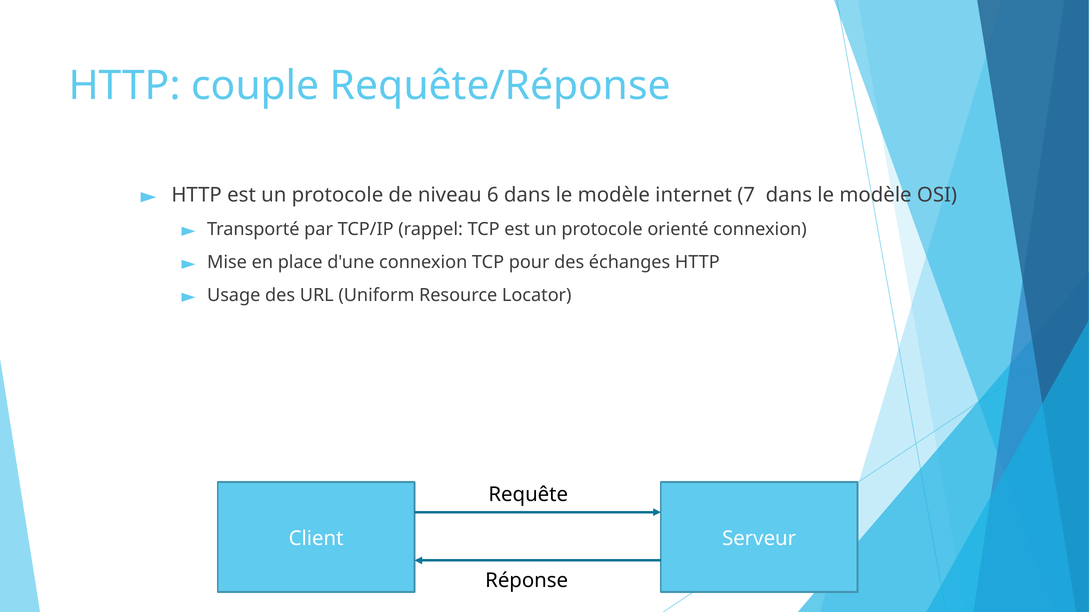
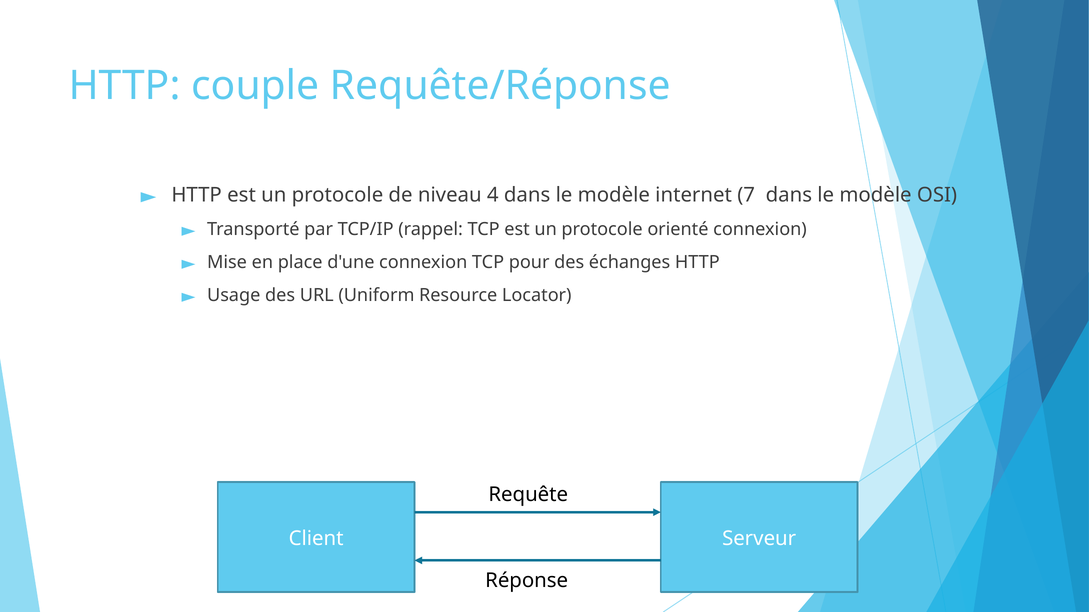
6: 6 -> 4
